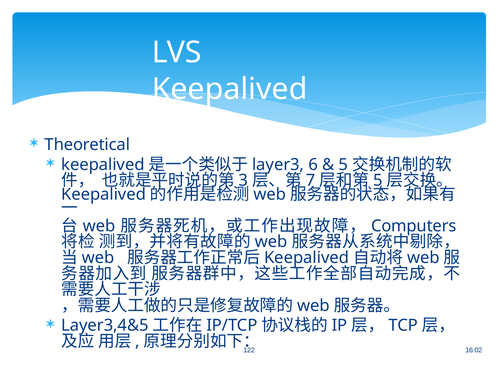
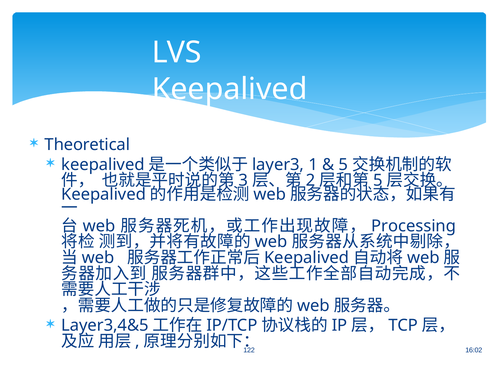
6: 6 -> 1
7: 7 -> 2
Computers: Computers -> Processing
